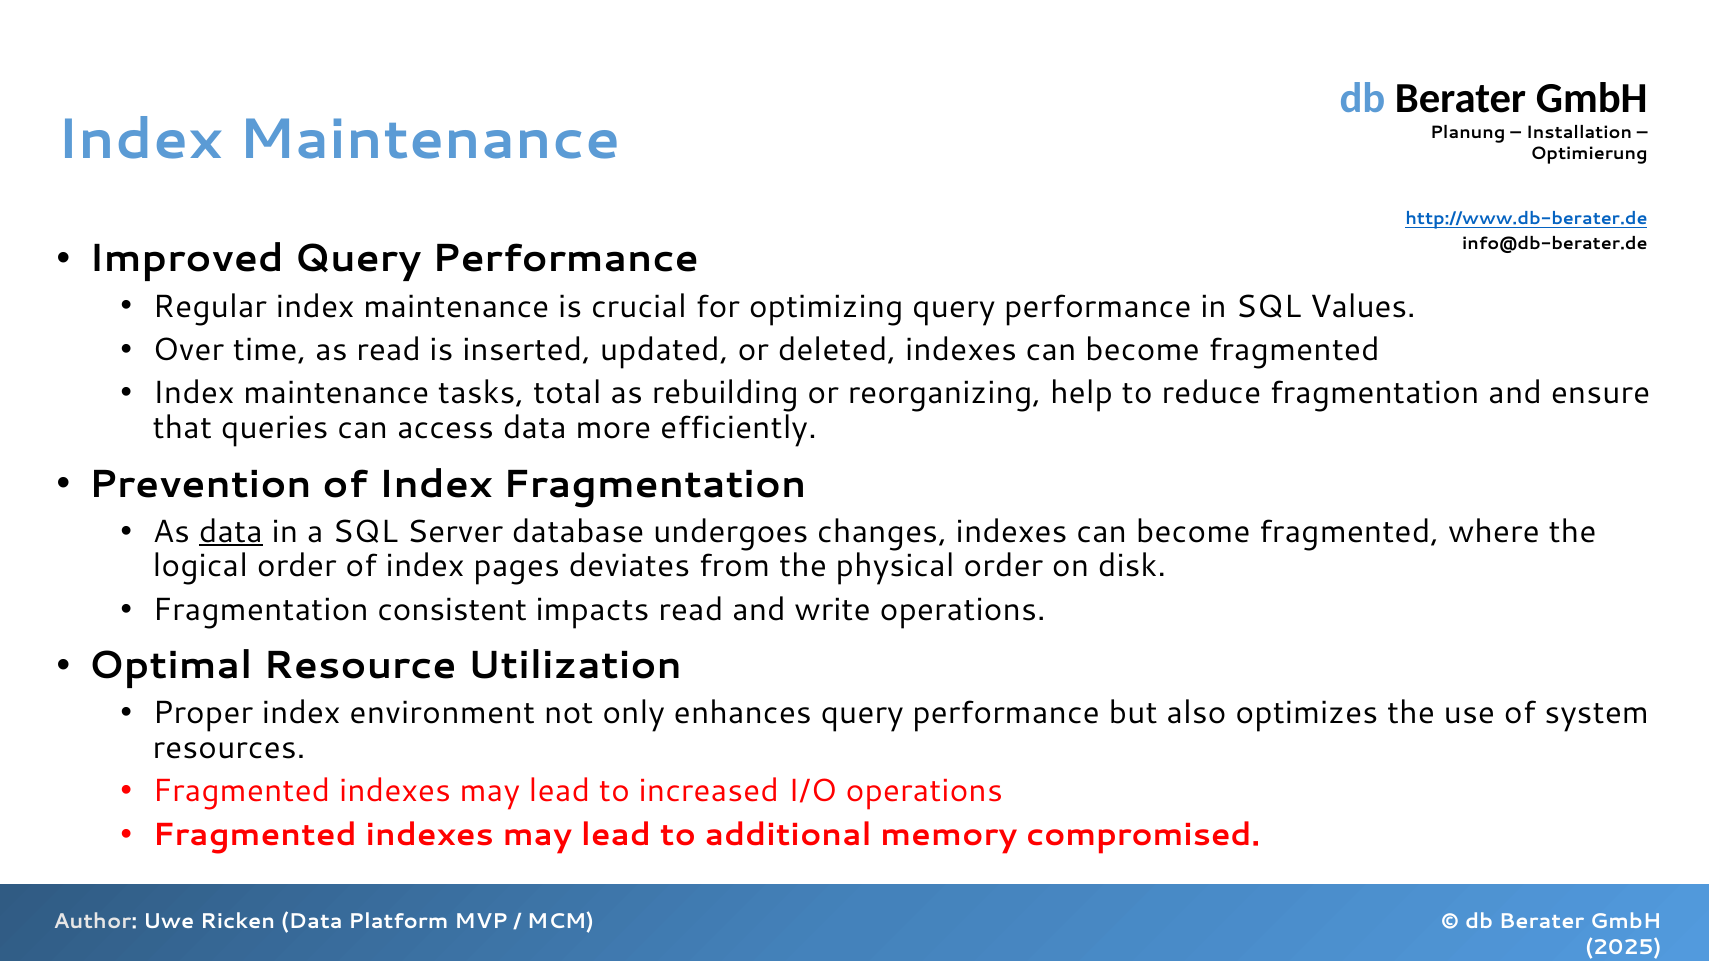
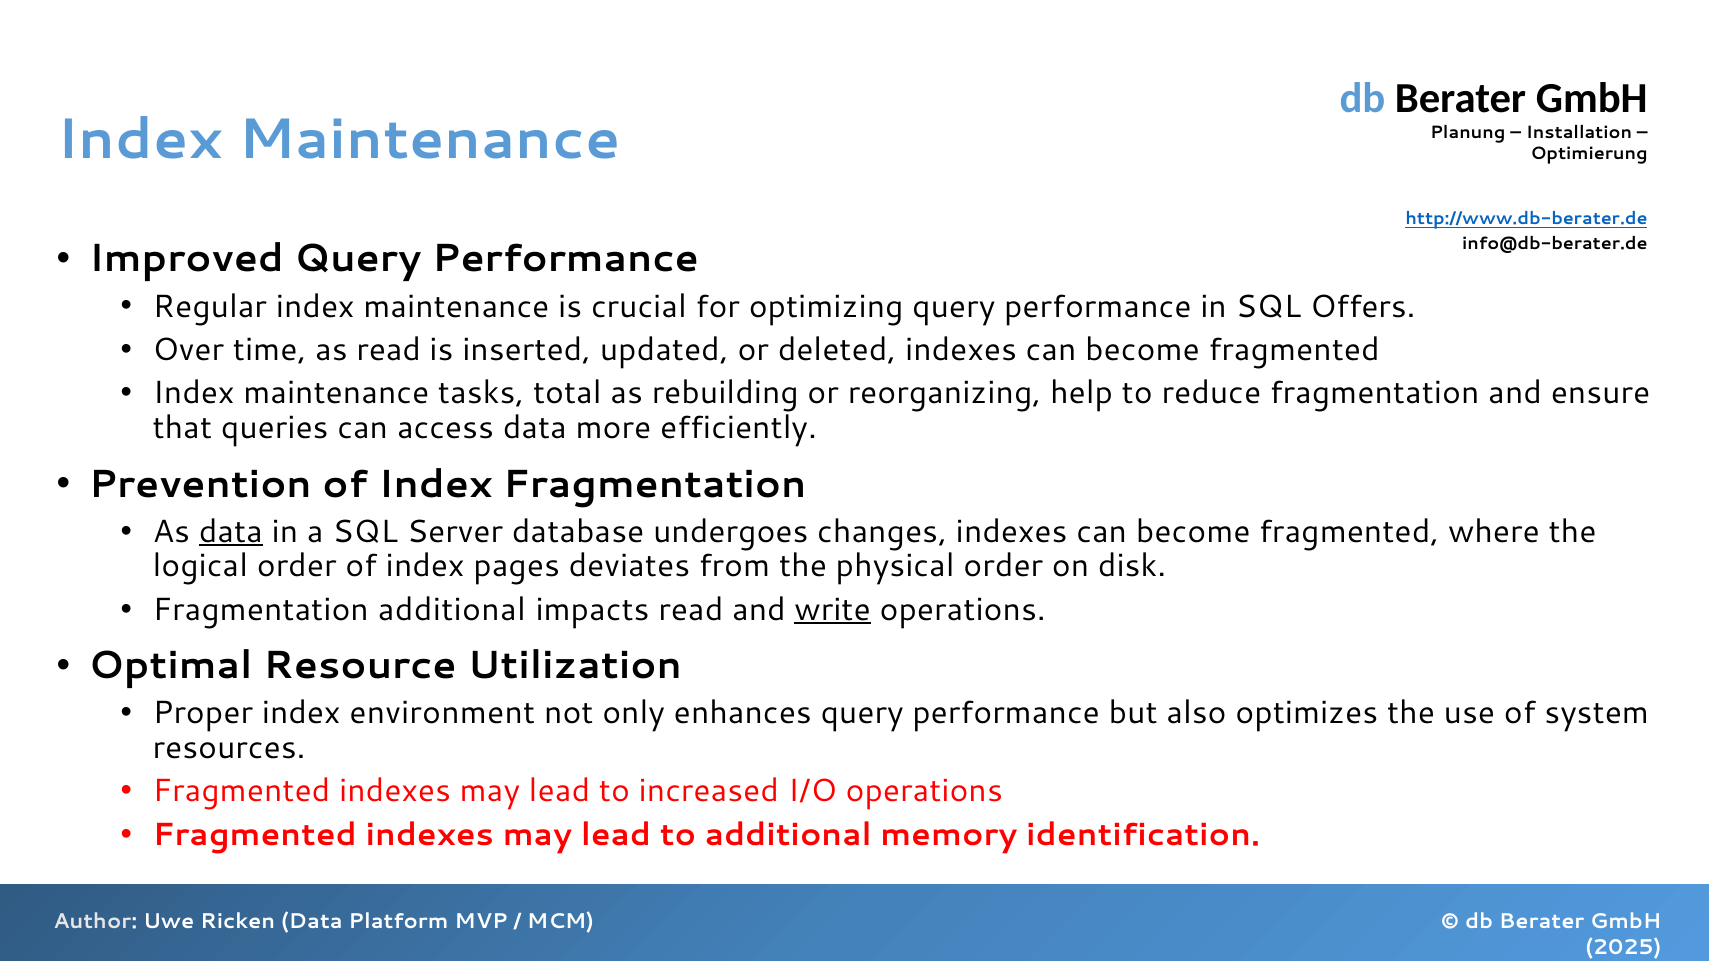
Values: Values -> Offers
Fragmentation consistent: consistent -> additional
write underline: none -> present
compromised: compromised -> identification
